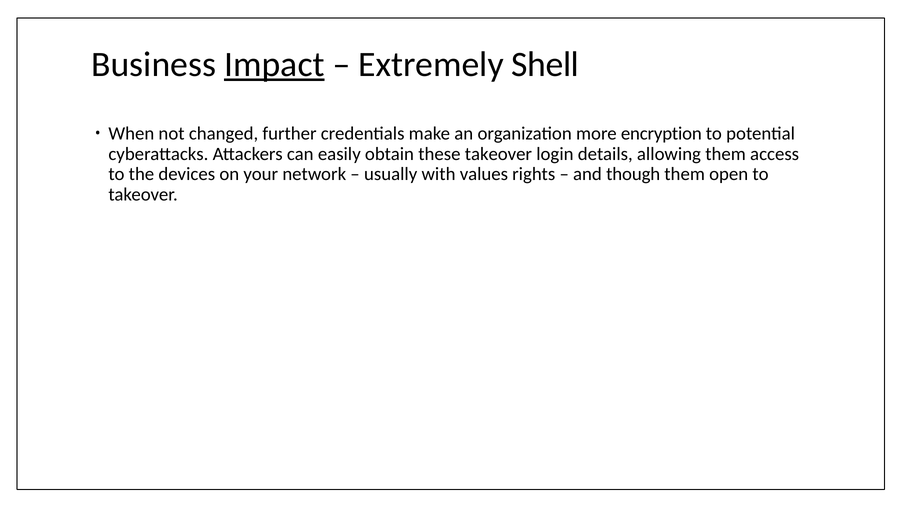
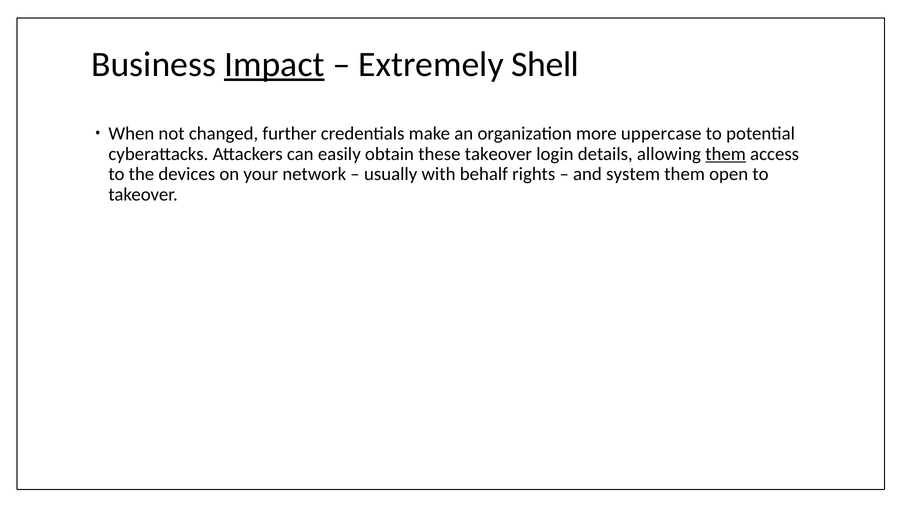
encryption: encryption -> uppercase
them at (726, 154) underline: none -> present
values: values -> behalf
though: though -> system
